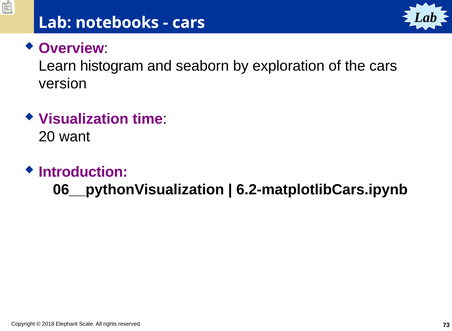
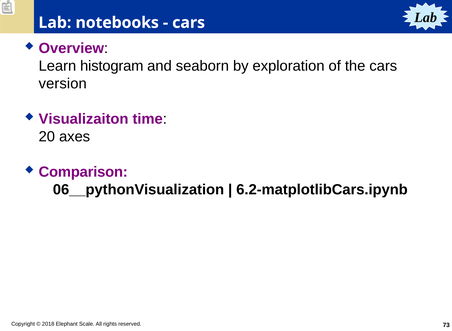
Visualization: Visualization -> Visualizaiton
want: want -> axes
Introduction: Introduction -> Comparison
